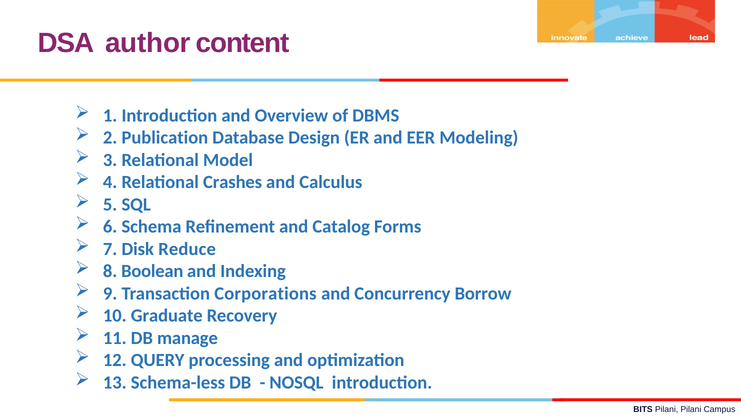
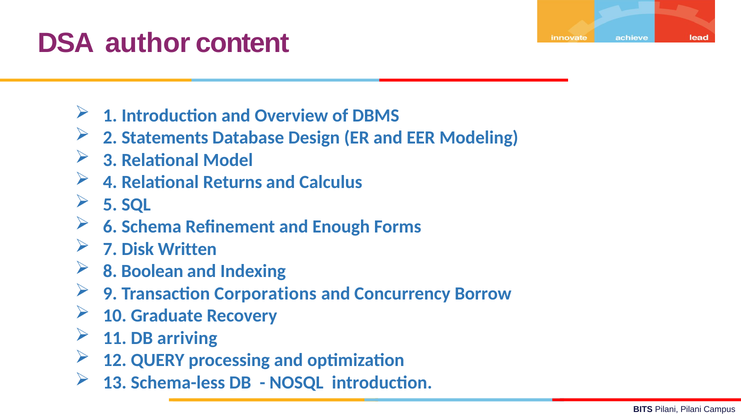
Publication: Publication -> Statements
Crashes: Crashes -> Returns
Catalog: Catalog -> Enough
Reduce: Reduce -> Written
manage: manage -> arriving
